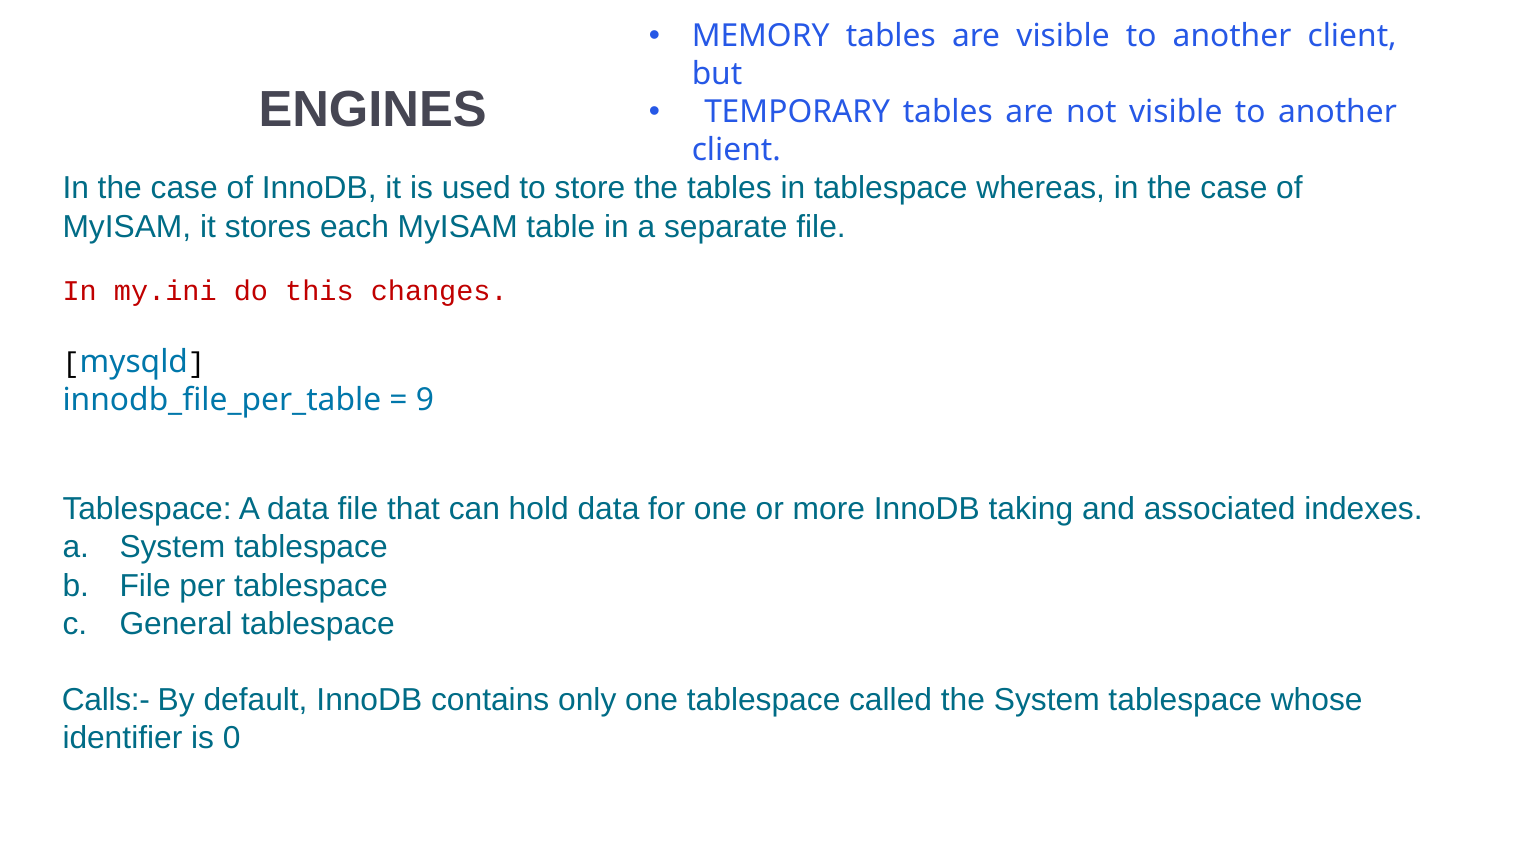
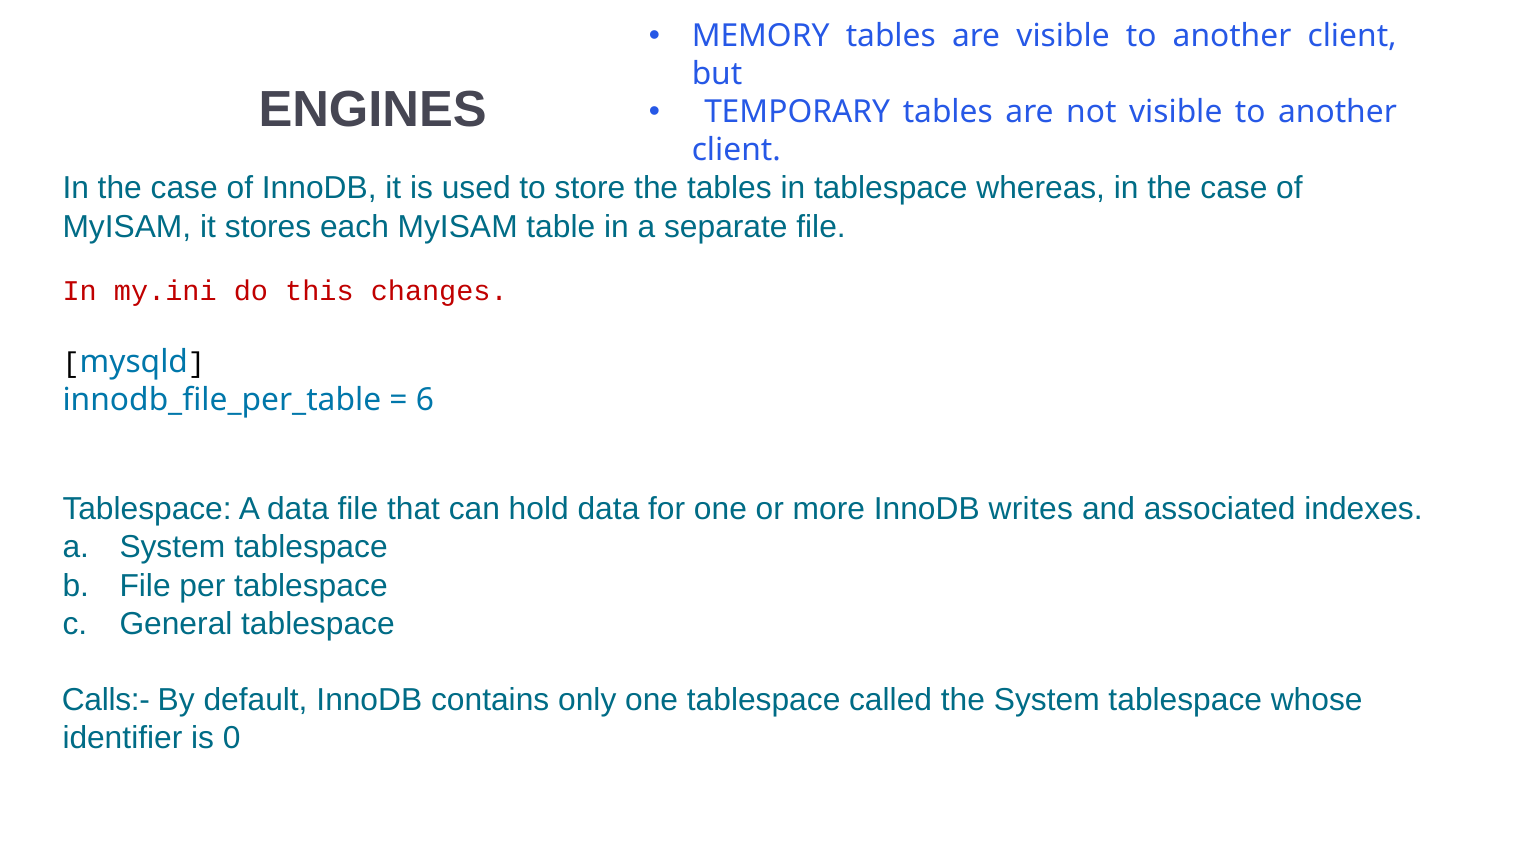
9: 9 -> 6
taking: taking -> writes
